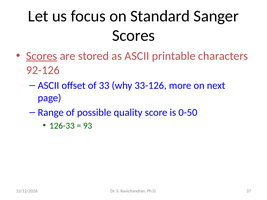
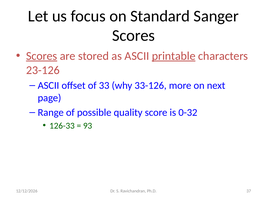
printable underline: none -> present
92-126: 92-126 -> 23-126
0-50: 0-50 -> 0-32
